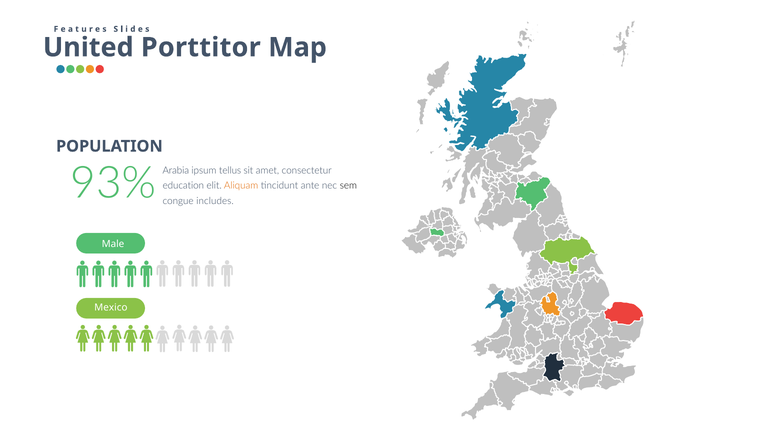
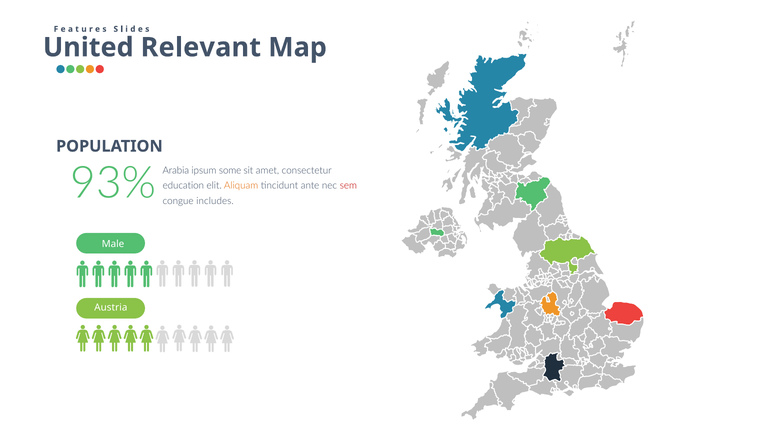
Porttitor: Porttitor -> Relevant
tellus: tellus -> some
sem colour: black -> red
Mexico: Mexico -> Austria
